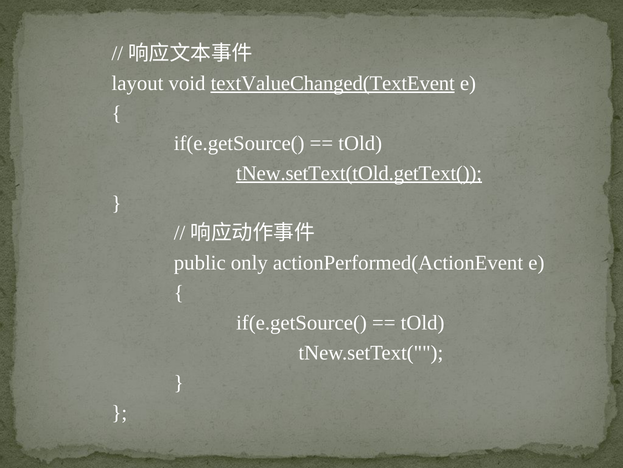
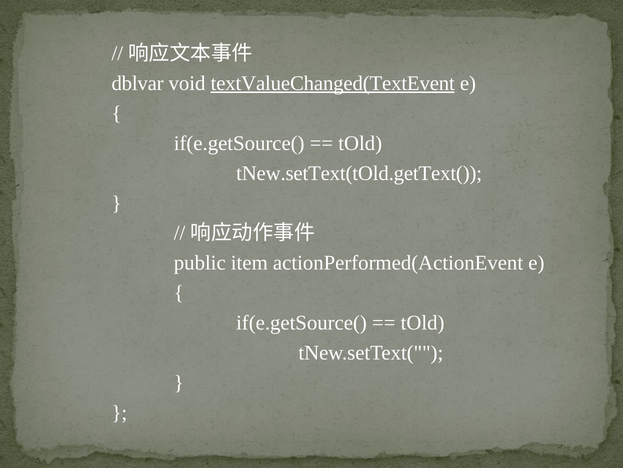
layout: layout -> dblvar
tNew.setText(tOld.getText( underline: present -> none
only: only -> item
